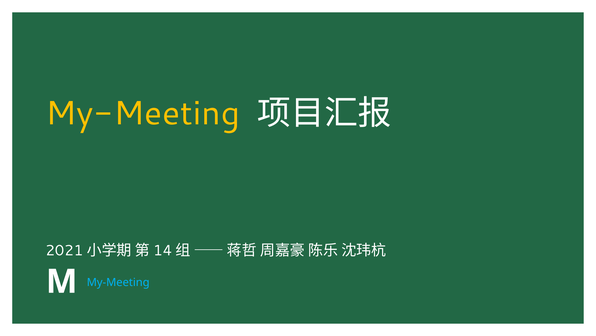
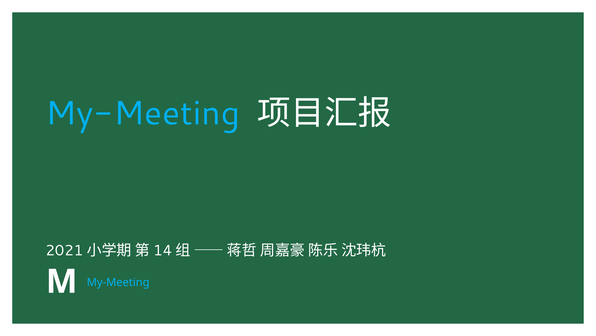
My-Meeting at (143, 113) colour: yellow -> light blue
